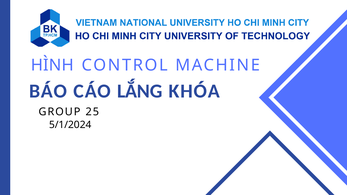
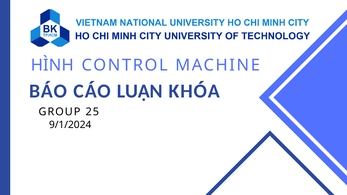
LẮNG: LẮNG -> LUẬN
5/1/2024: 5/1/2024 -> 9/1/2024
